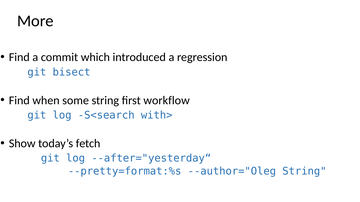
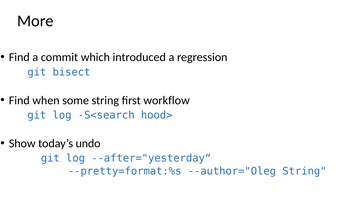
with>: with> -> hood>
fetch: fetch -> undo
